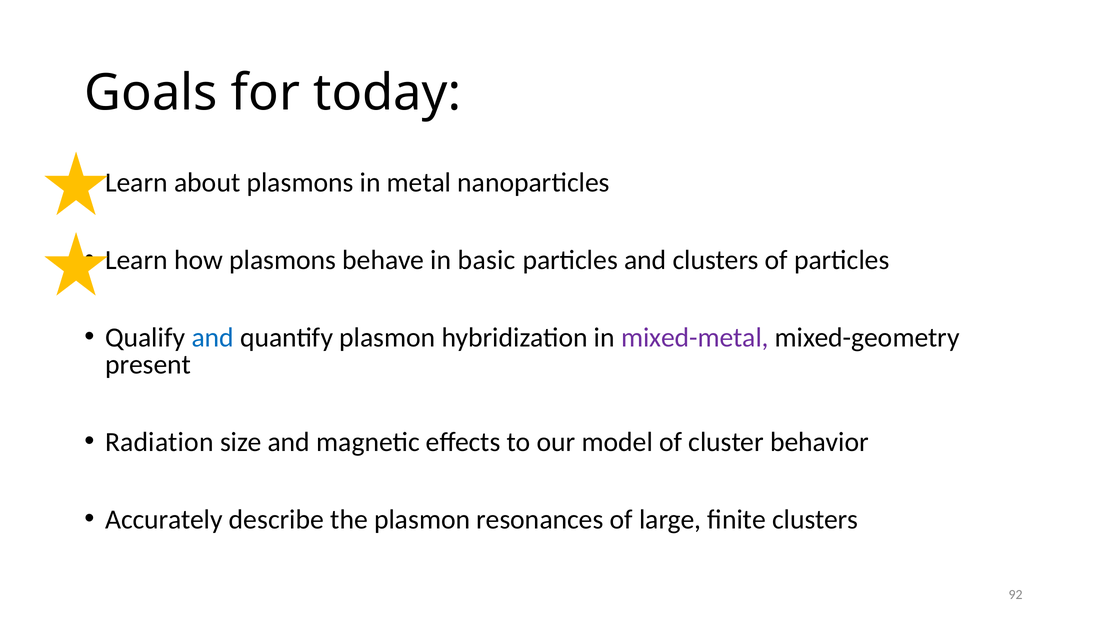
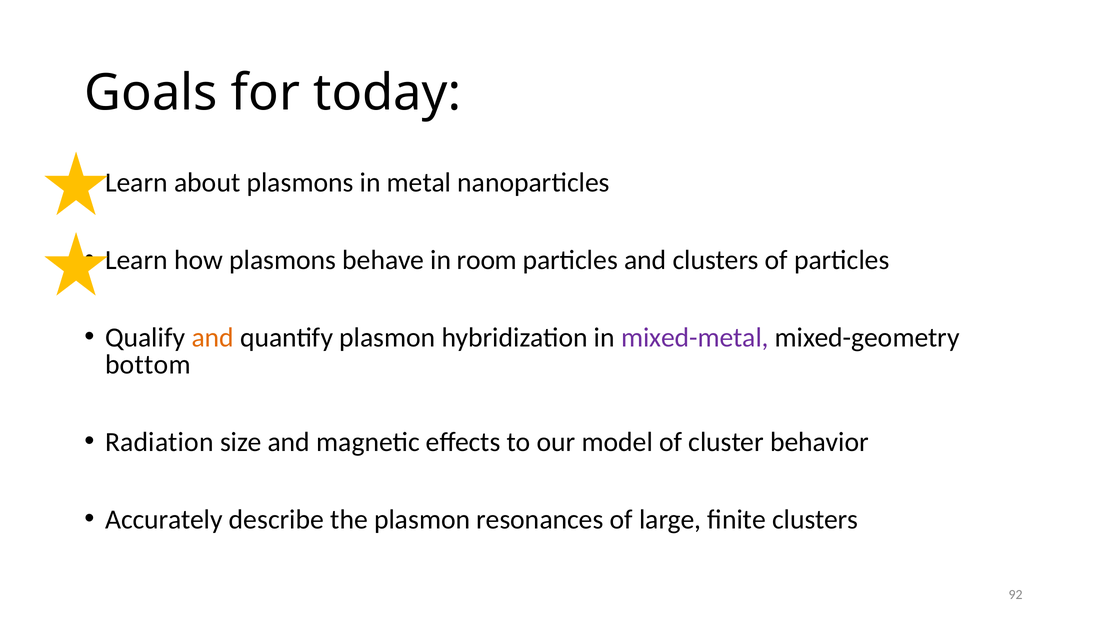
basic: basic -> room
and at (213, 337) colour: blue -> orange
present: present -> bottom
